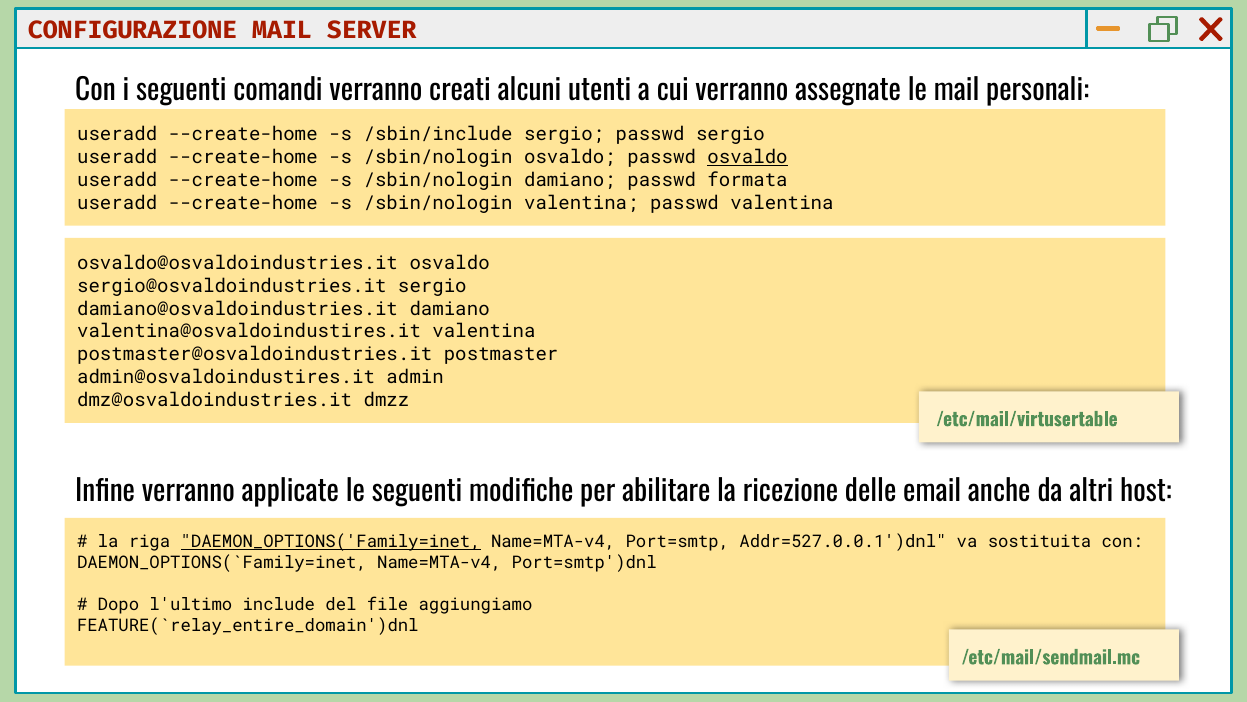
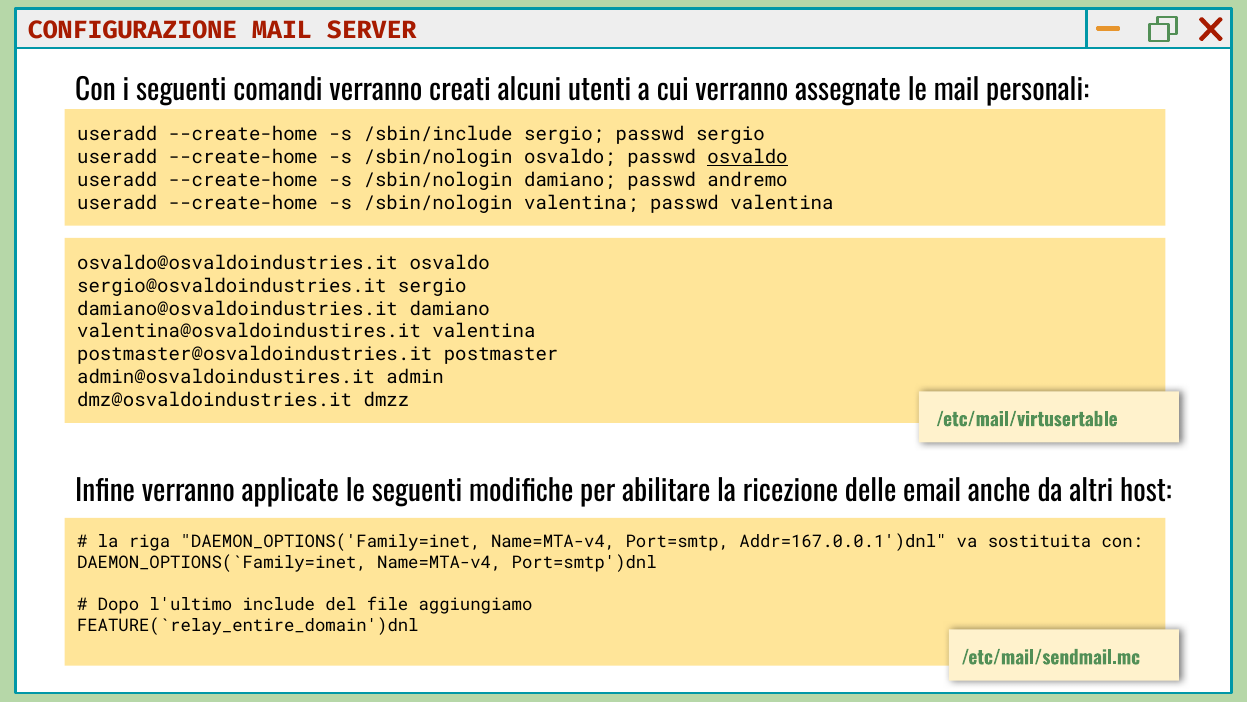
formata: formata -> andremo
DAEMON_OPTIONS('Family=inet underline: present -> none
Addr=527.0.0.1')dnl: Addr=527.0.0.1')dnl -> Addr=167.0.0.1')dnl
